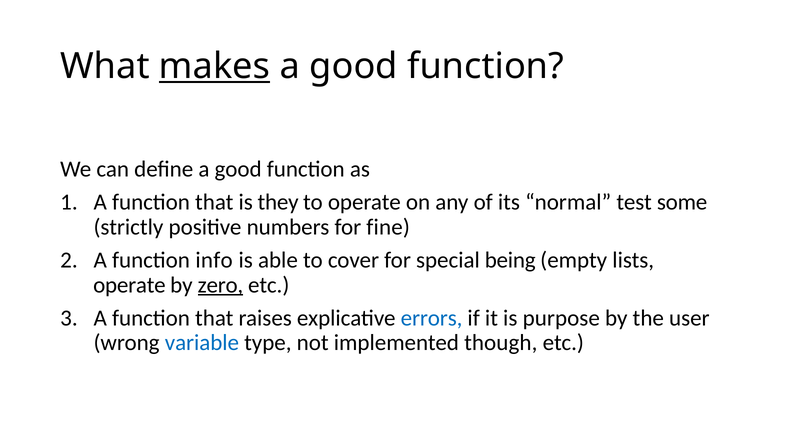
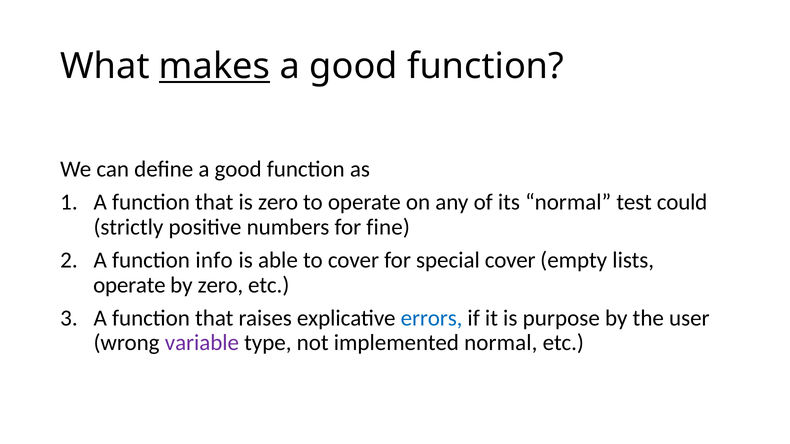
is they: they -> zero
some: some -> could
special being: being -> cover
zero at (220, 285) underline: present -> none
variable colour: blue -> purple
implemented though: though -> normal
